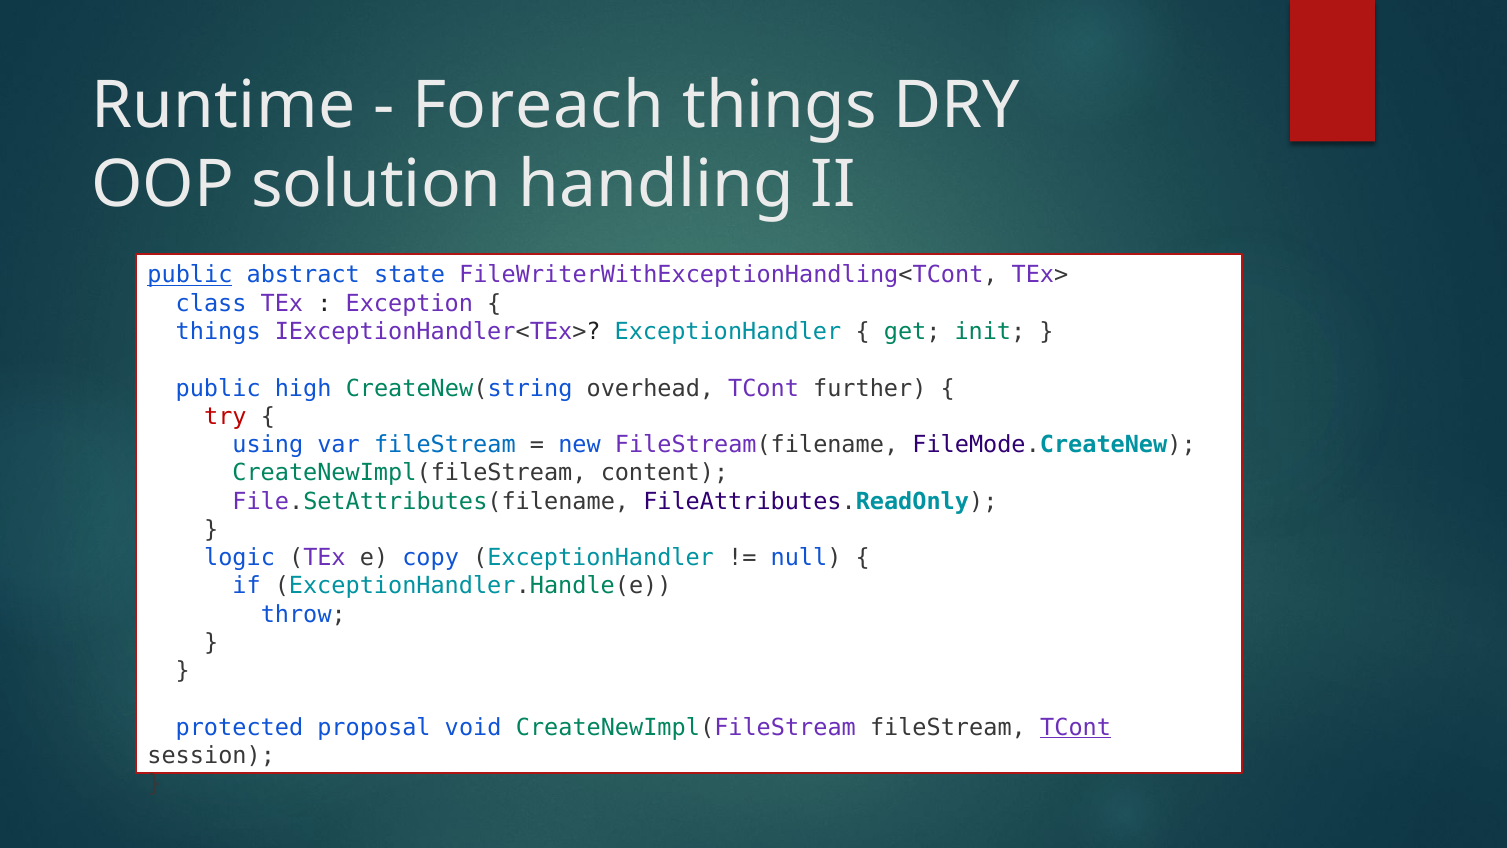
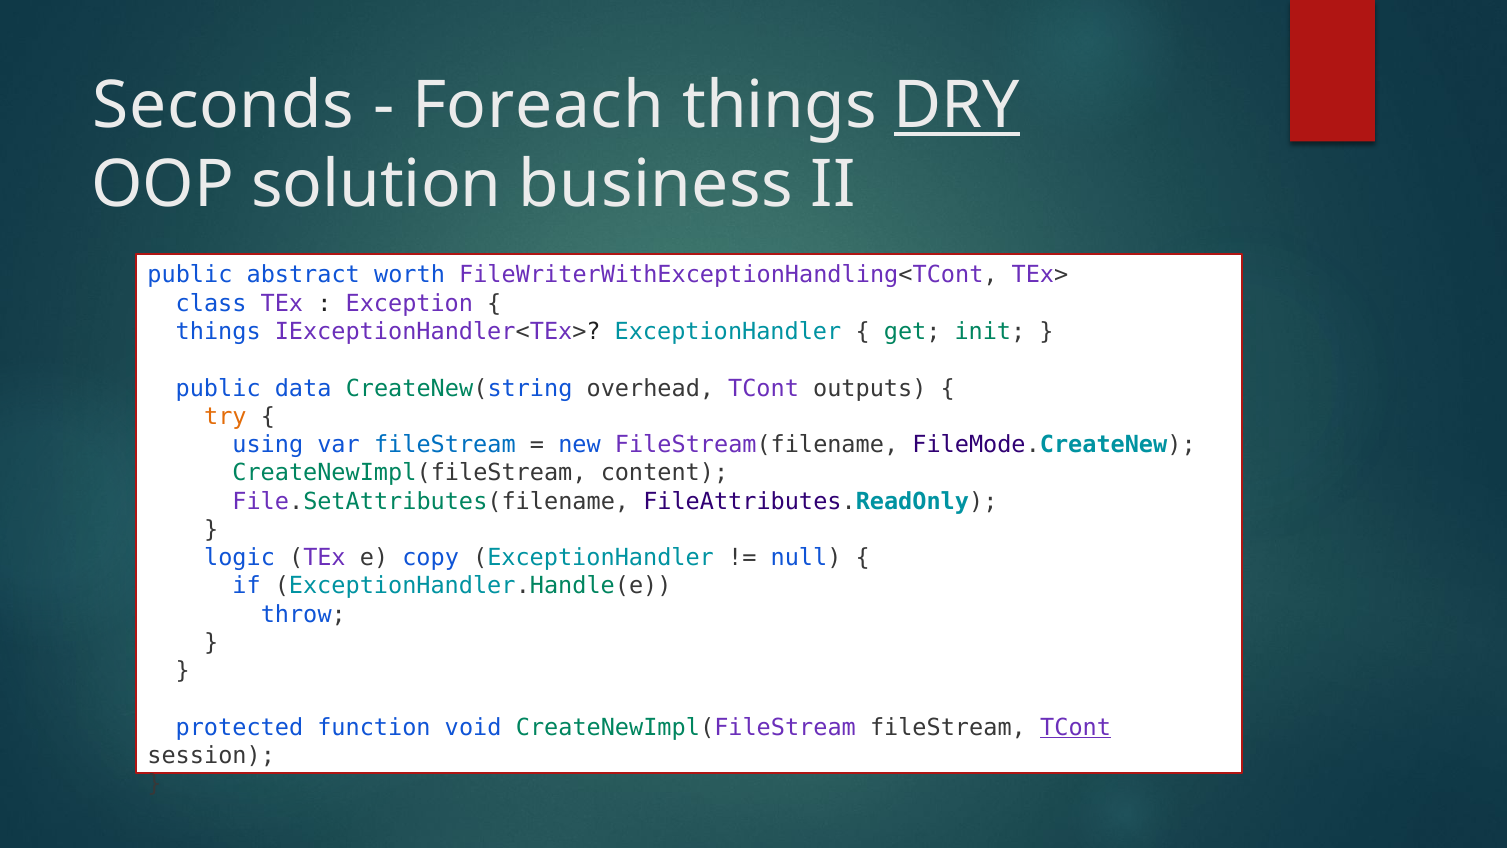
Runtime: Runtime -> Seconds
DRY underline: none -> present
handling: handling -> business
public at (190, 275) underline: present -> none
state: state -> worth
high: high -> data
further: further -> outputs
try colour: red -> orange
proposal: proposal -> function
